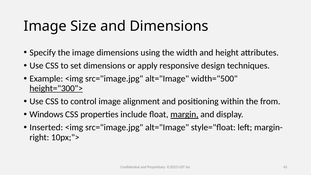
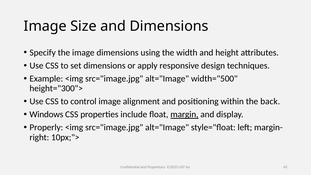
height="300"> underline: present -> none
from: from -> back
Inserted: Inserted -> Properly
